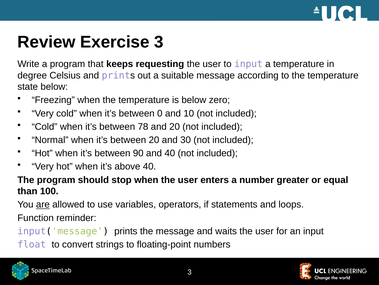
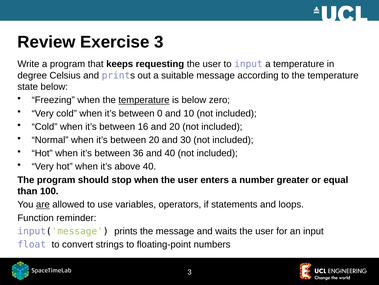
temperature at (144, 100) underline: none -> present
78: 78 -> 16
90: 90 -> 36
